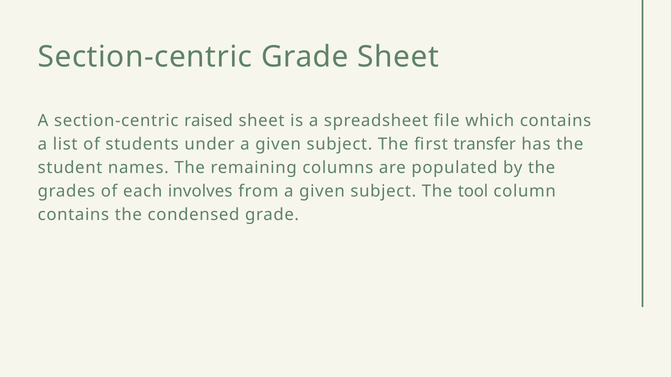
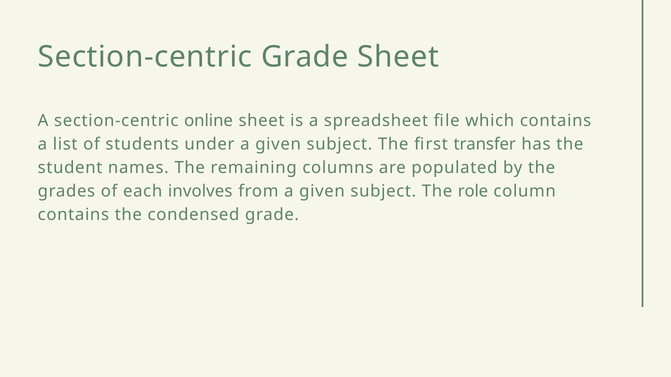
raised: raised -> online
tool: tool -> role
